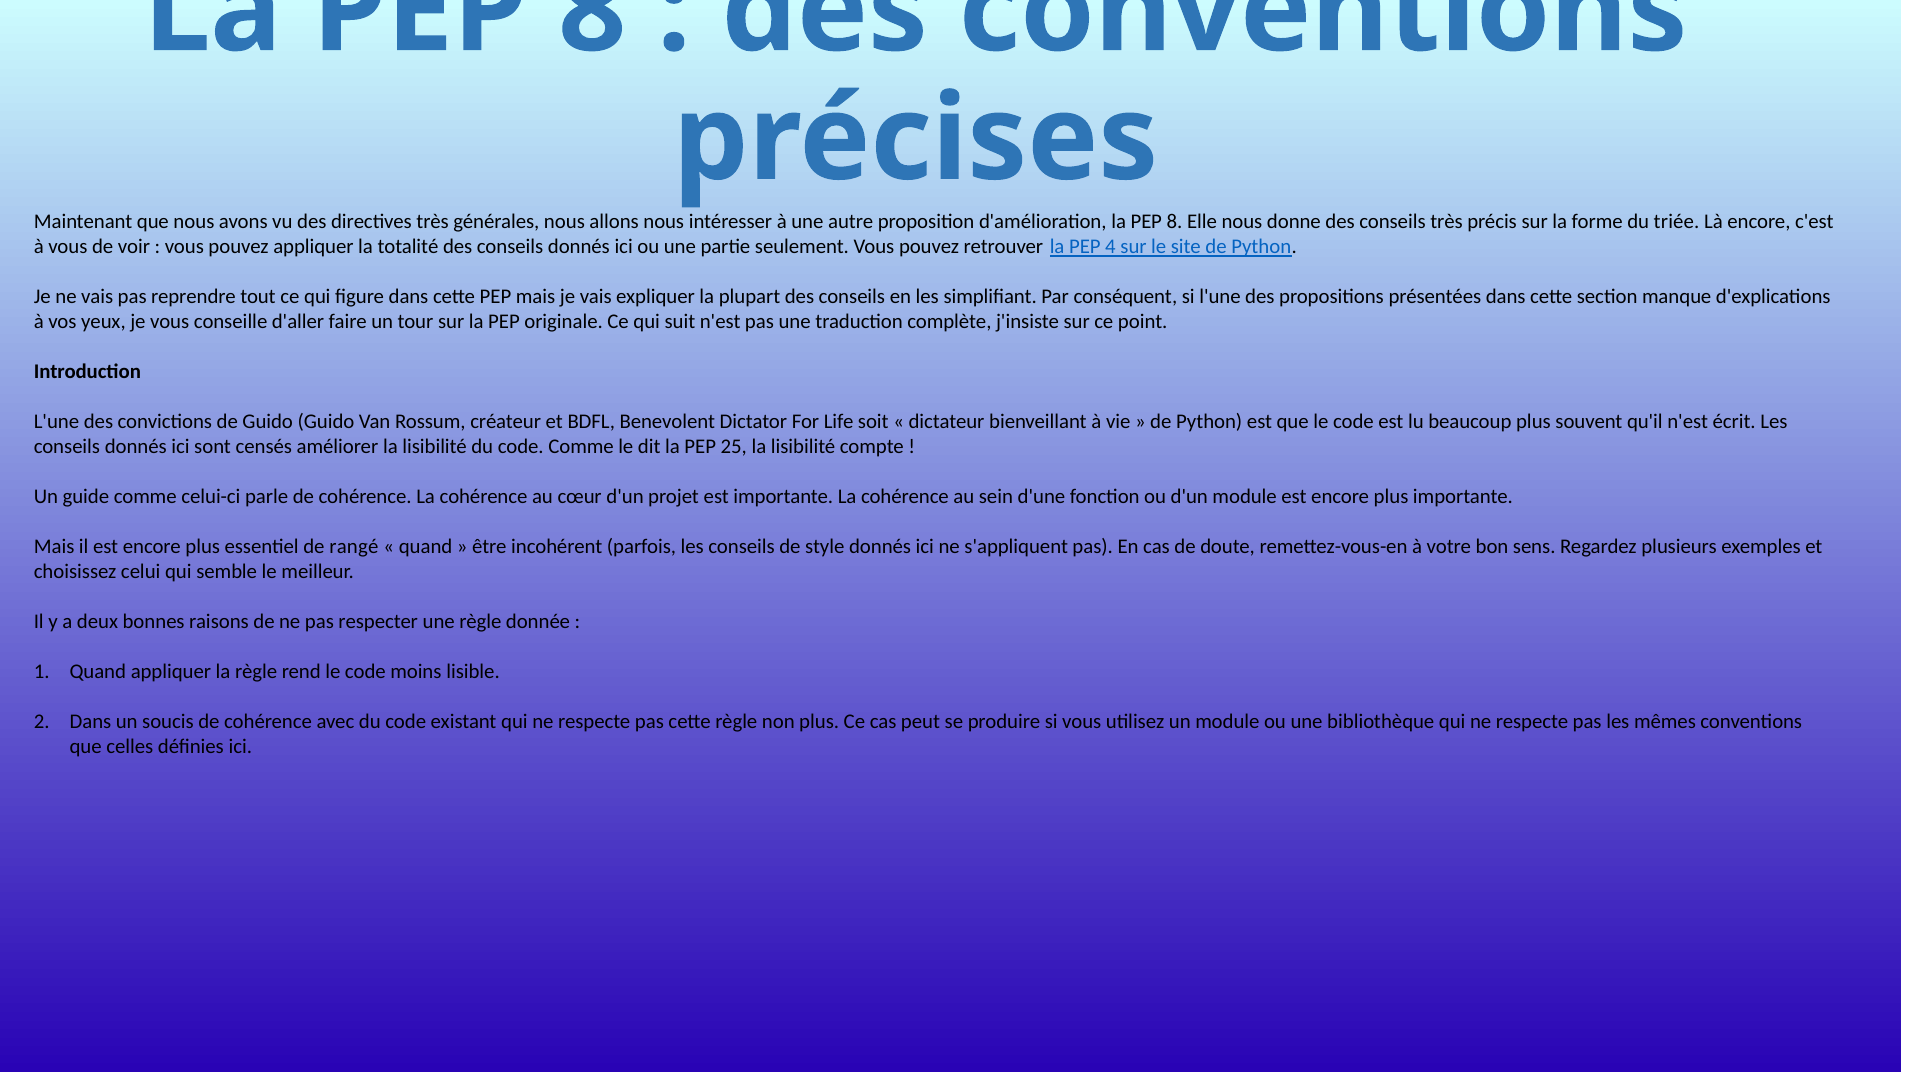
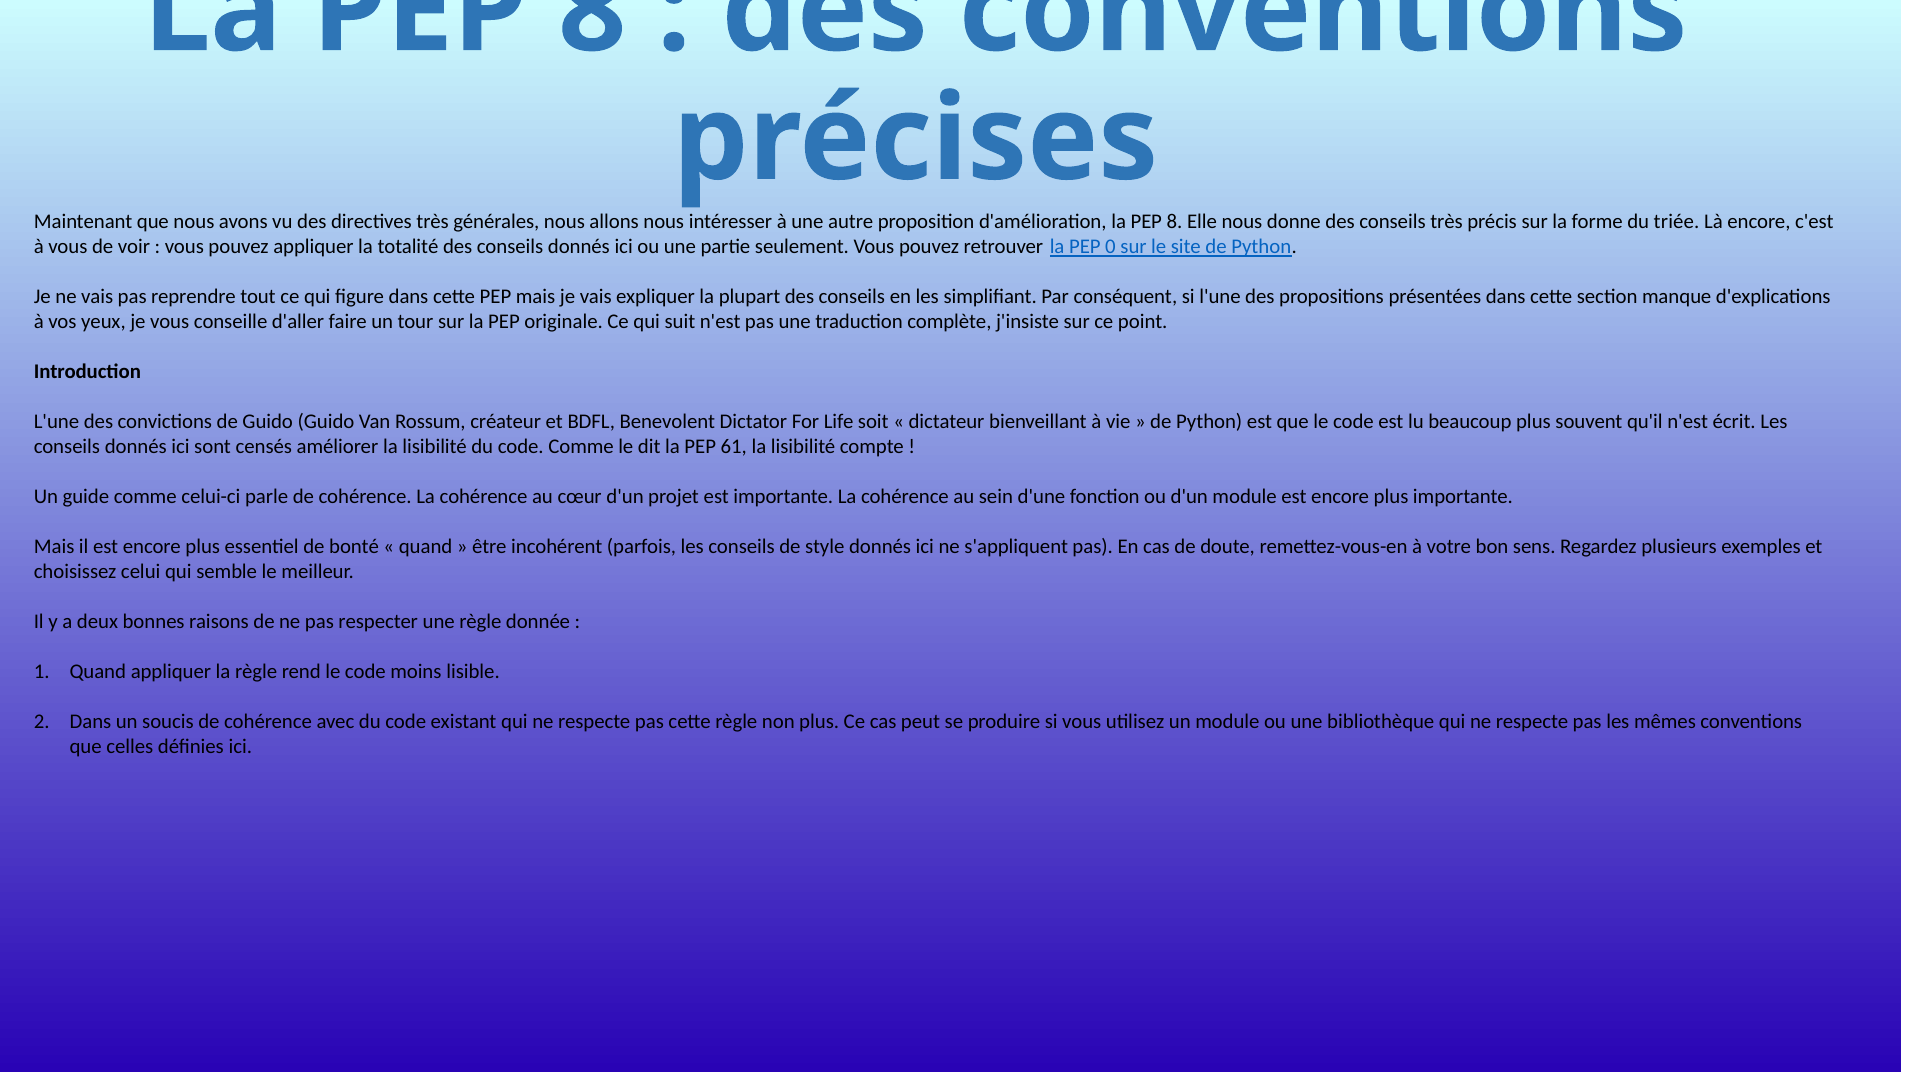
4: 4 -> 0
25: 25 -> 61
rangé: rangé -> bonté
